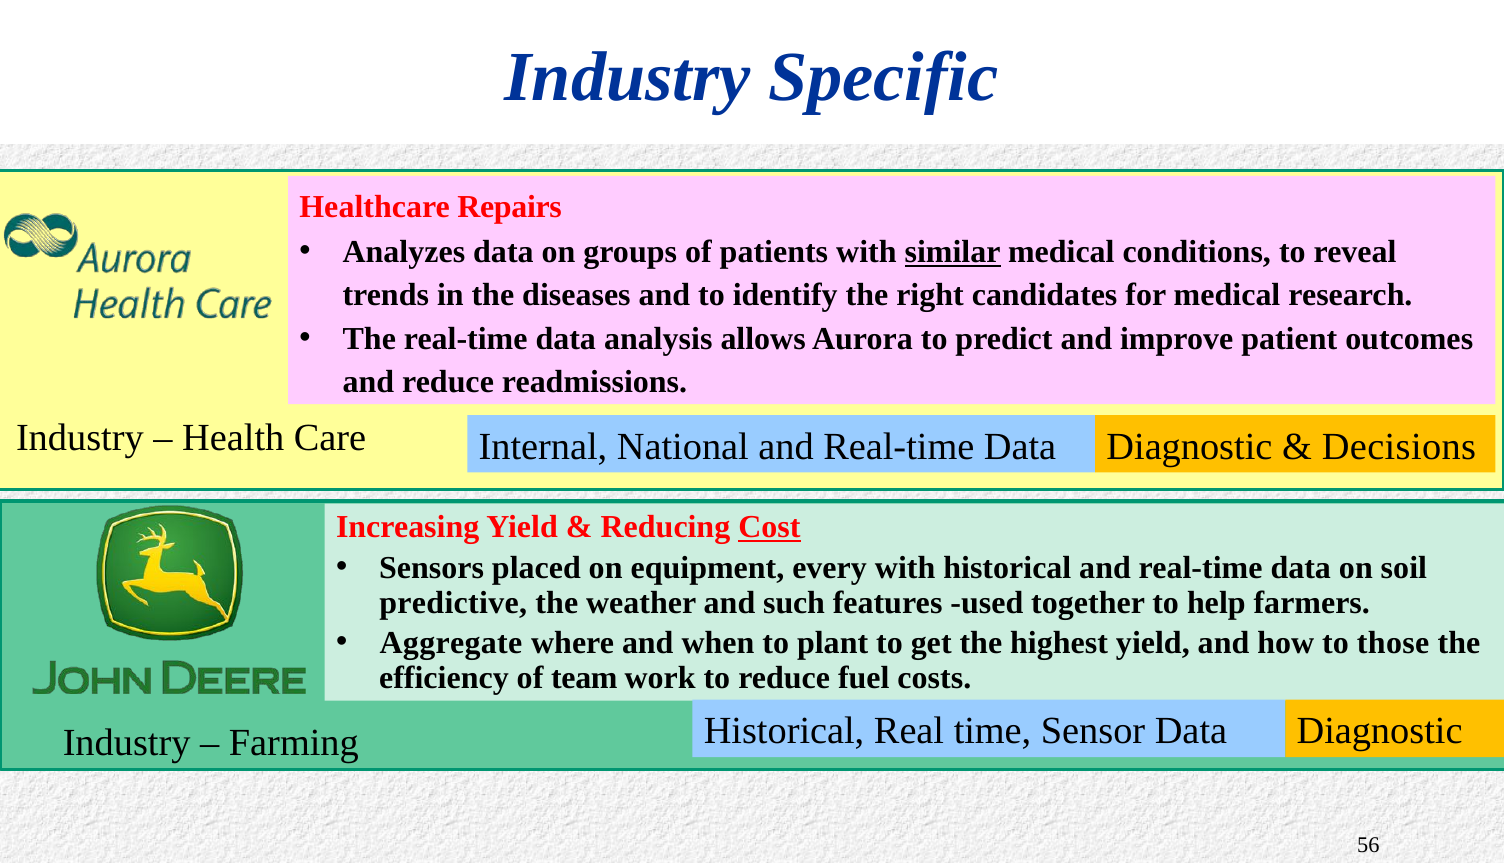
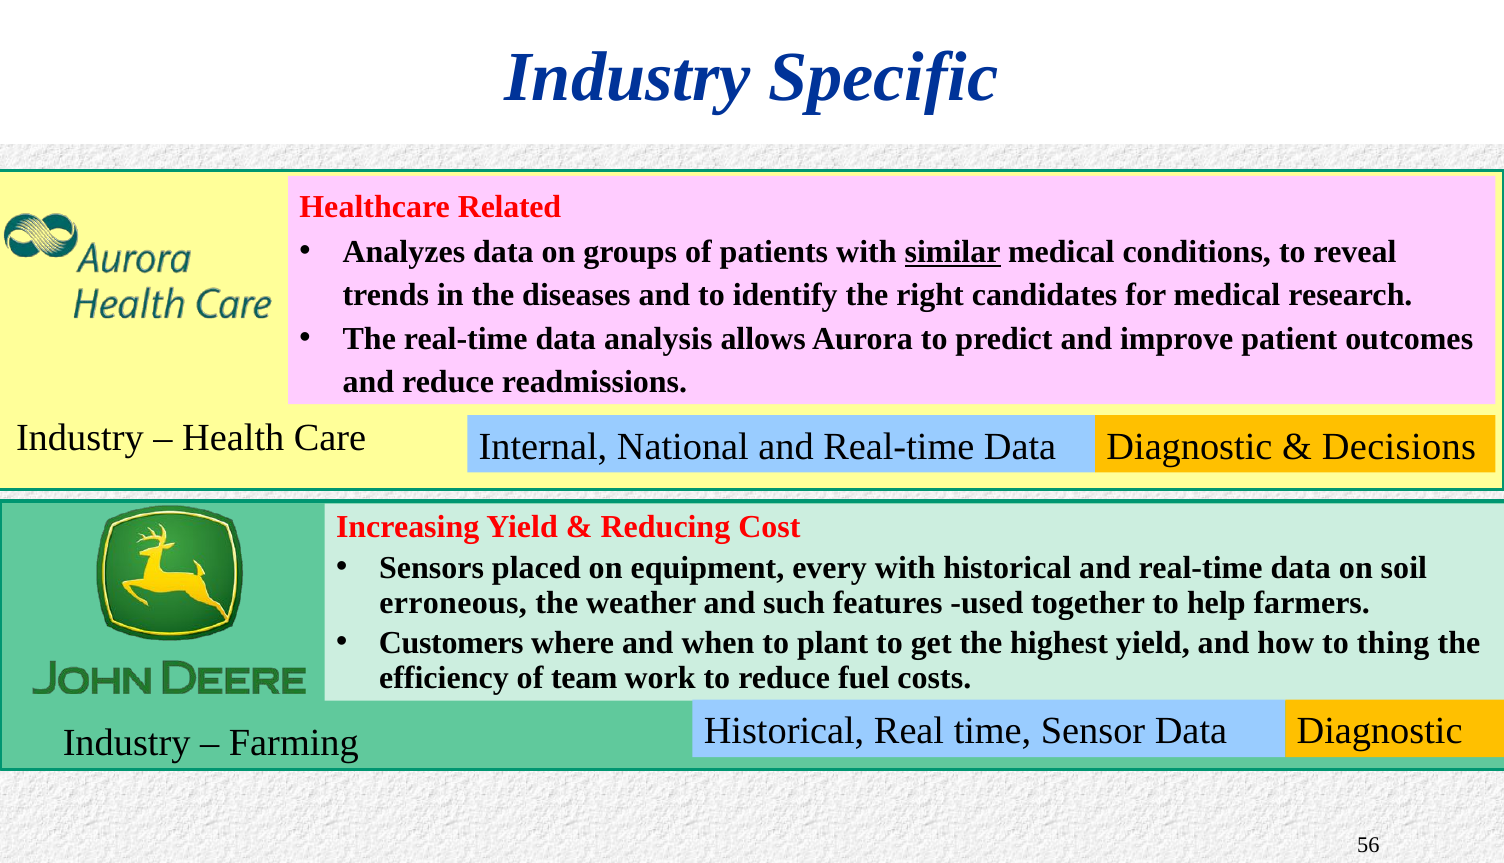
Repairs: Repairs -> Related
Cost underline: present -> none
predictive: predictive -> erroneous
Aggregate: Aggregate -> Customers
those: those -> thing
